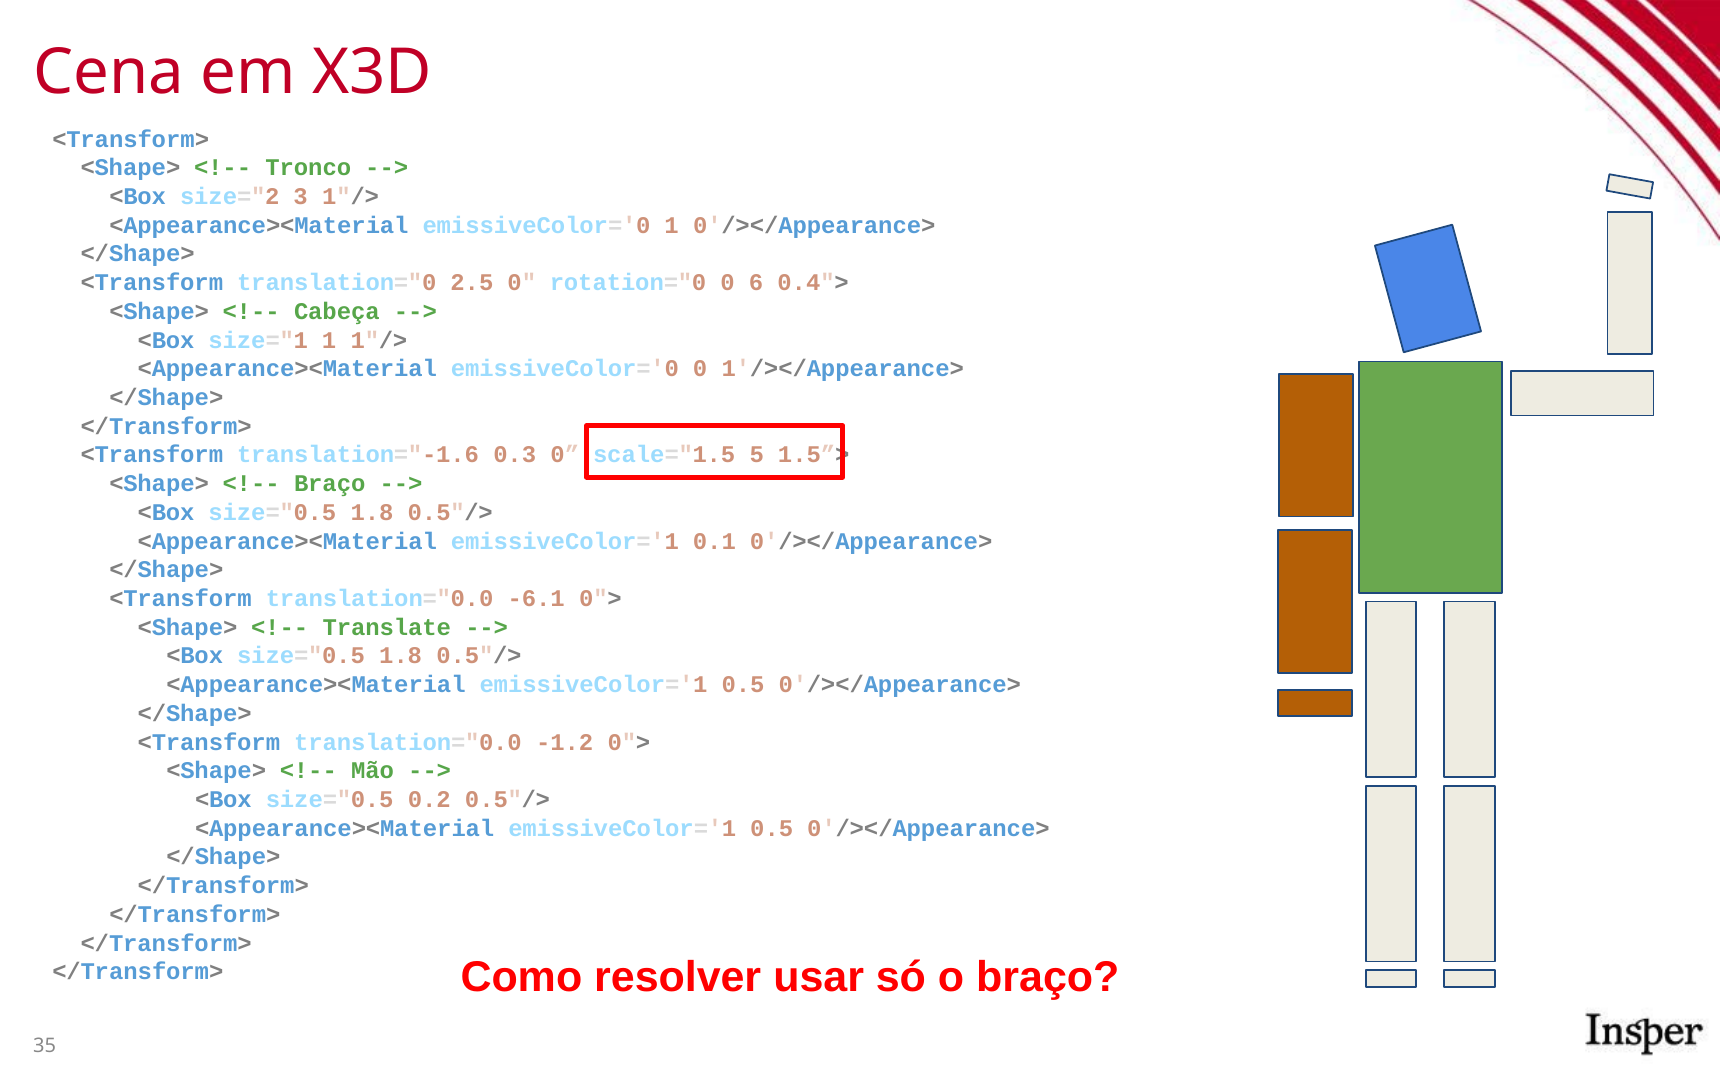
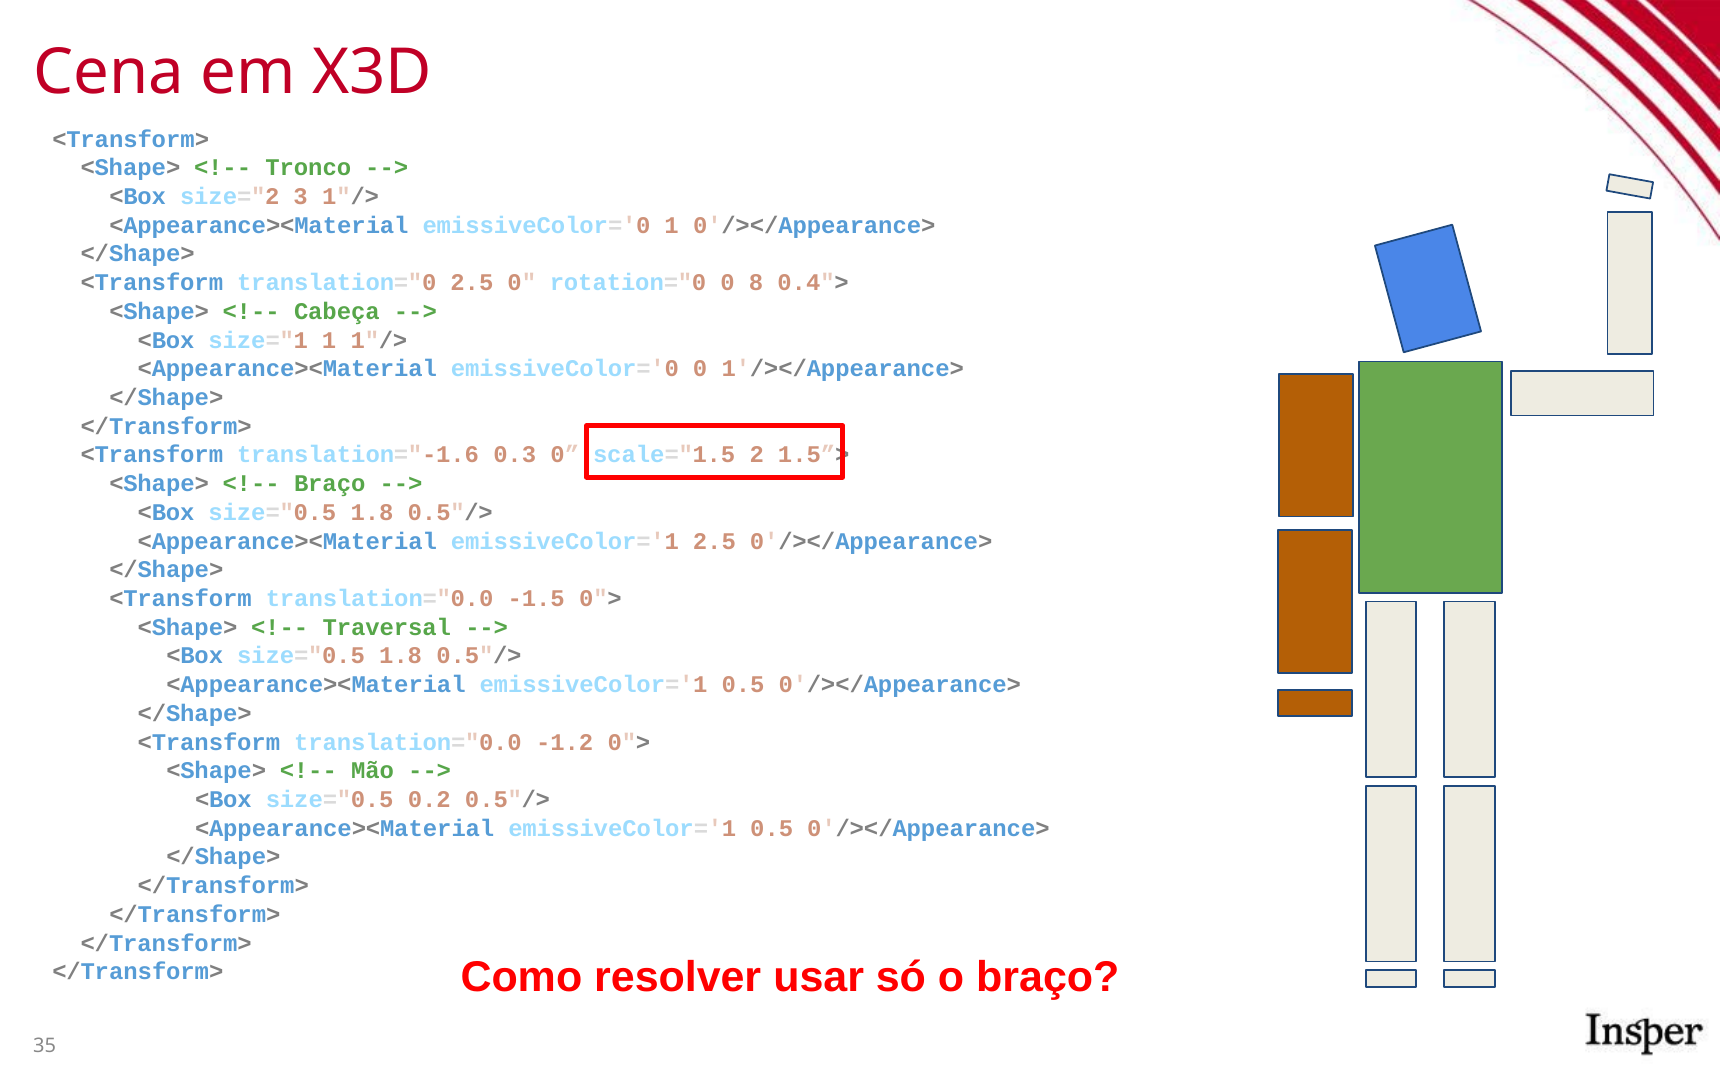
6: 6 -> 8
5: 5 -> 2
emissiveColor='1 0.1: 0.1 -> 2.5
-6.1: -6.1 -> -1.5
Translate: Translate -> Traversal
